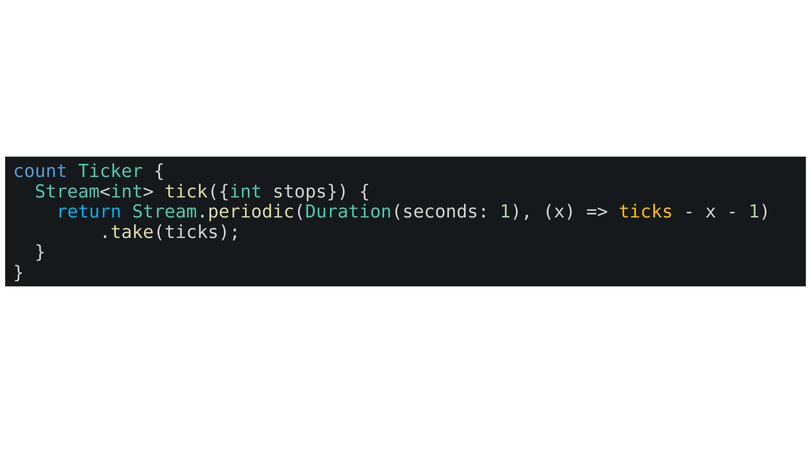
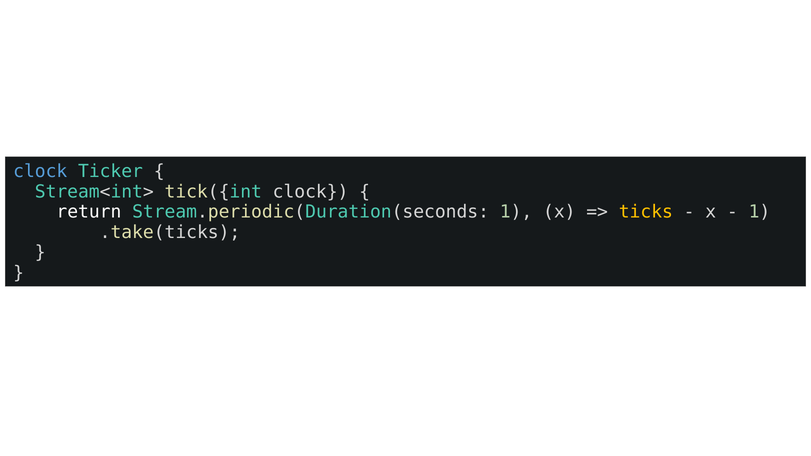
count at (40, 171): count -> clock
tick({int stops: stops -> clock
return colour: light blue -> white
